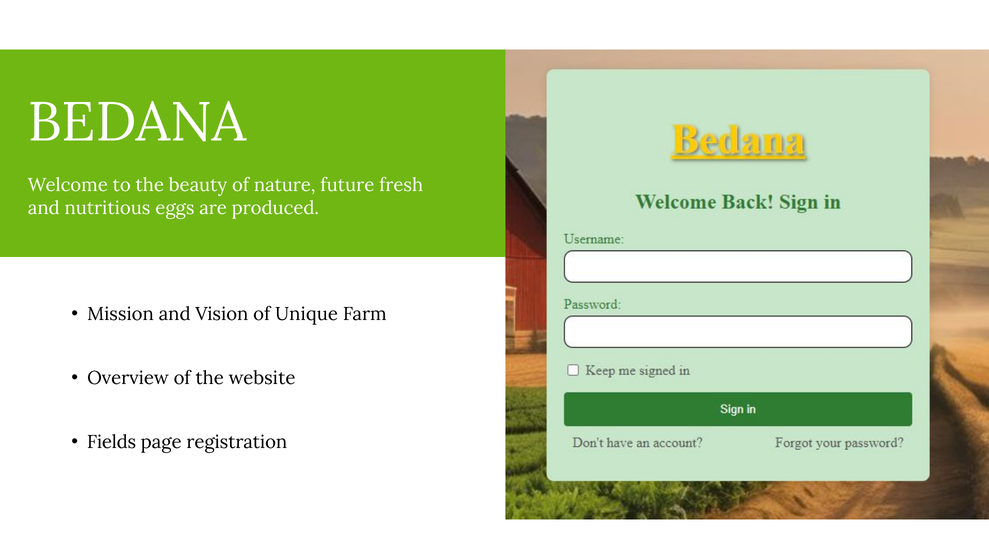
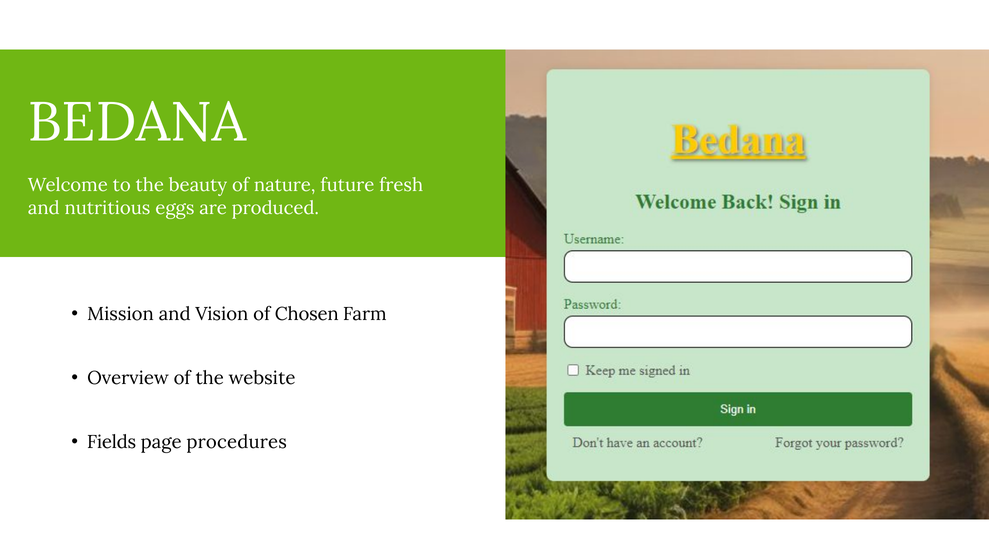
Unique: Unique -> Chosen
registration: registration -> procedures
